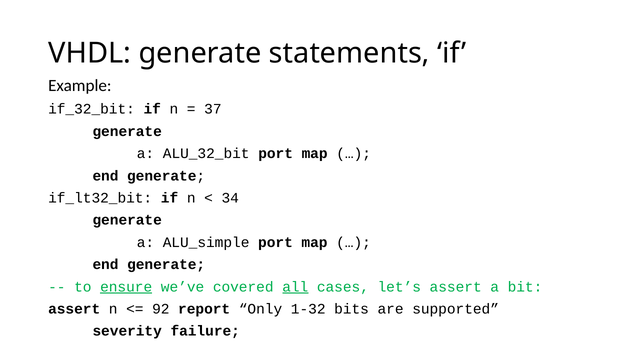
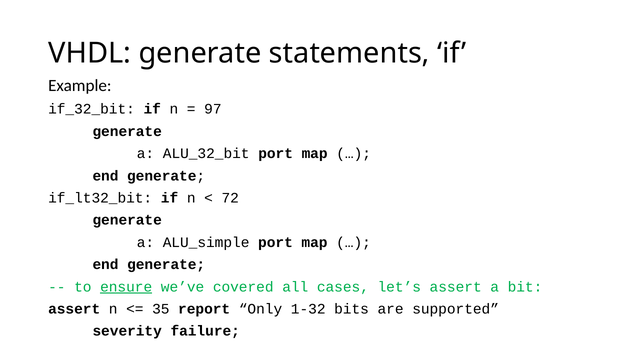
37: 37 -> 97
34: 34 -> 72
all underline: present -> none
92: 92 -> 35
